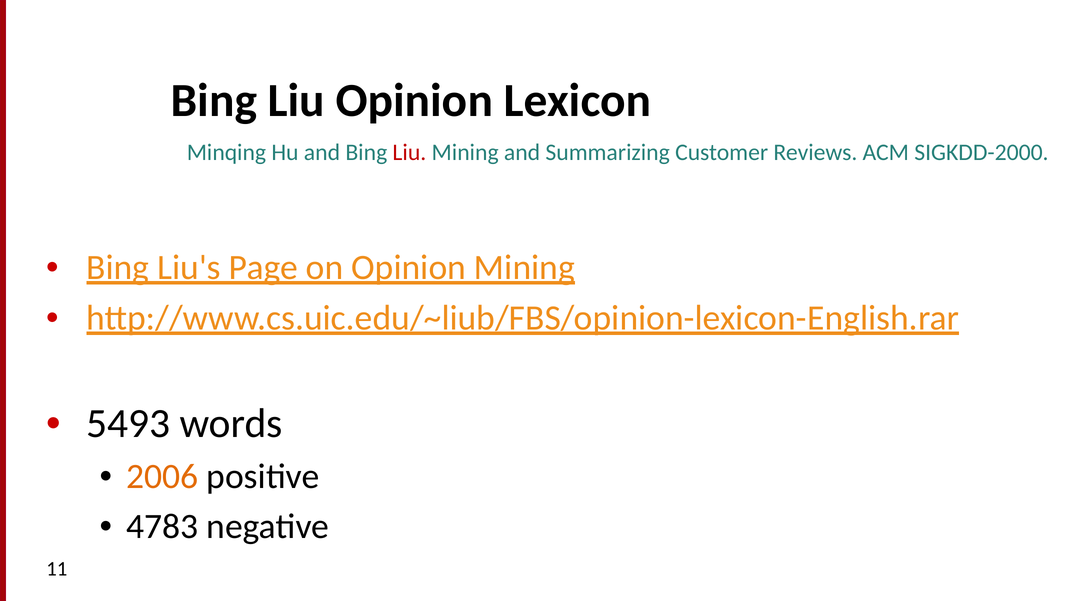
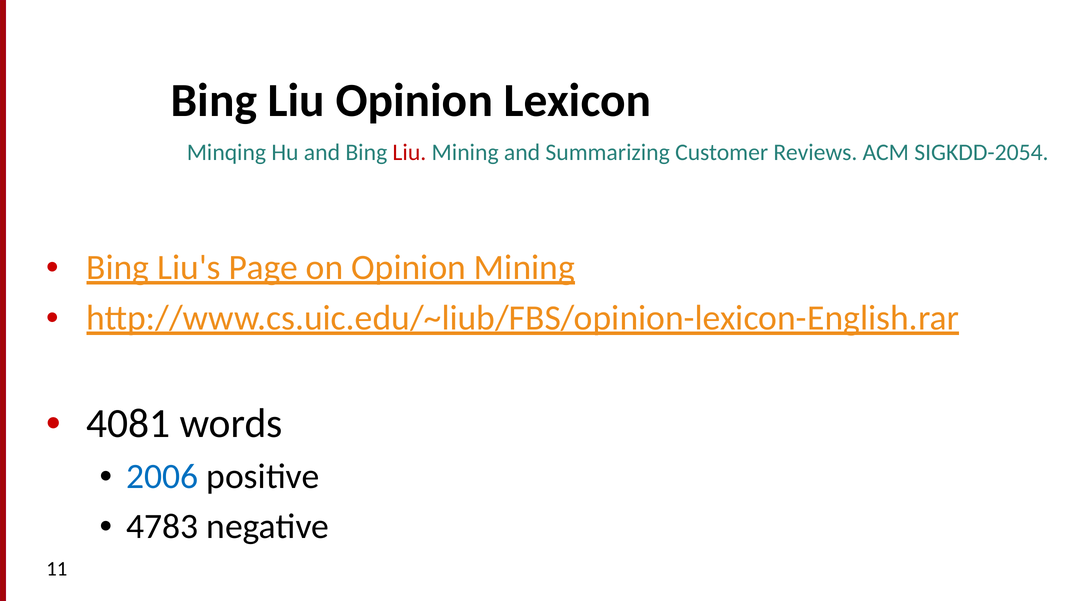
SIGKDD-2000: SIGKDD-2000 -> SIGKDD-2054
5493: 5493 -> 4081
2006 colour: orange -> blue
